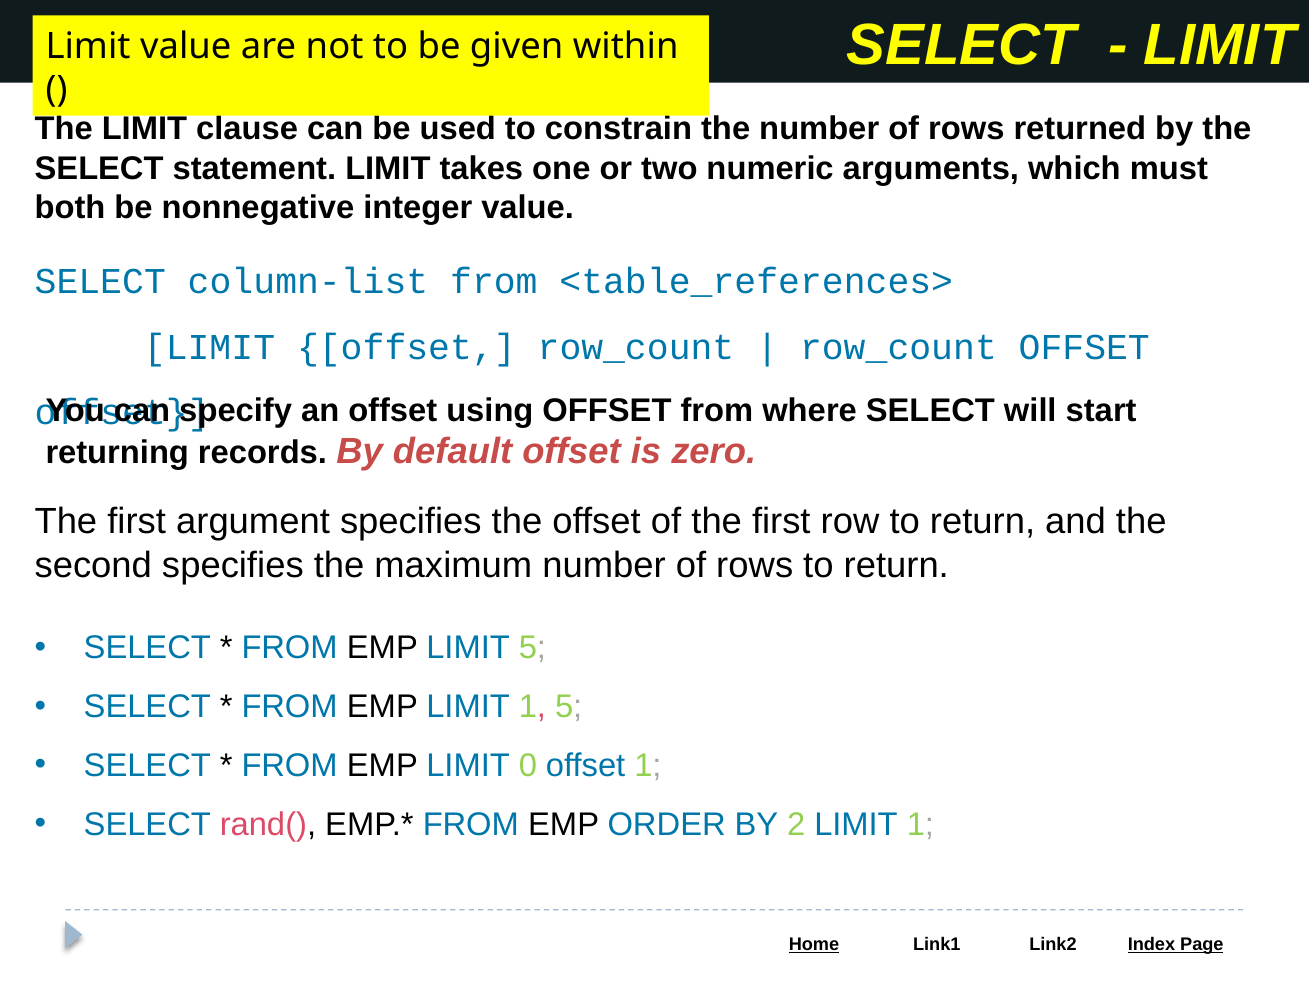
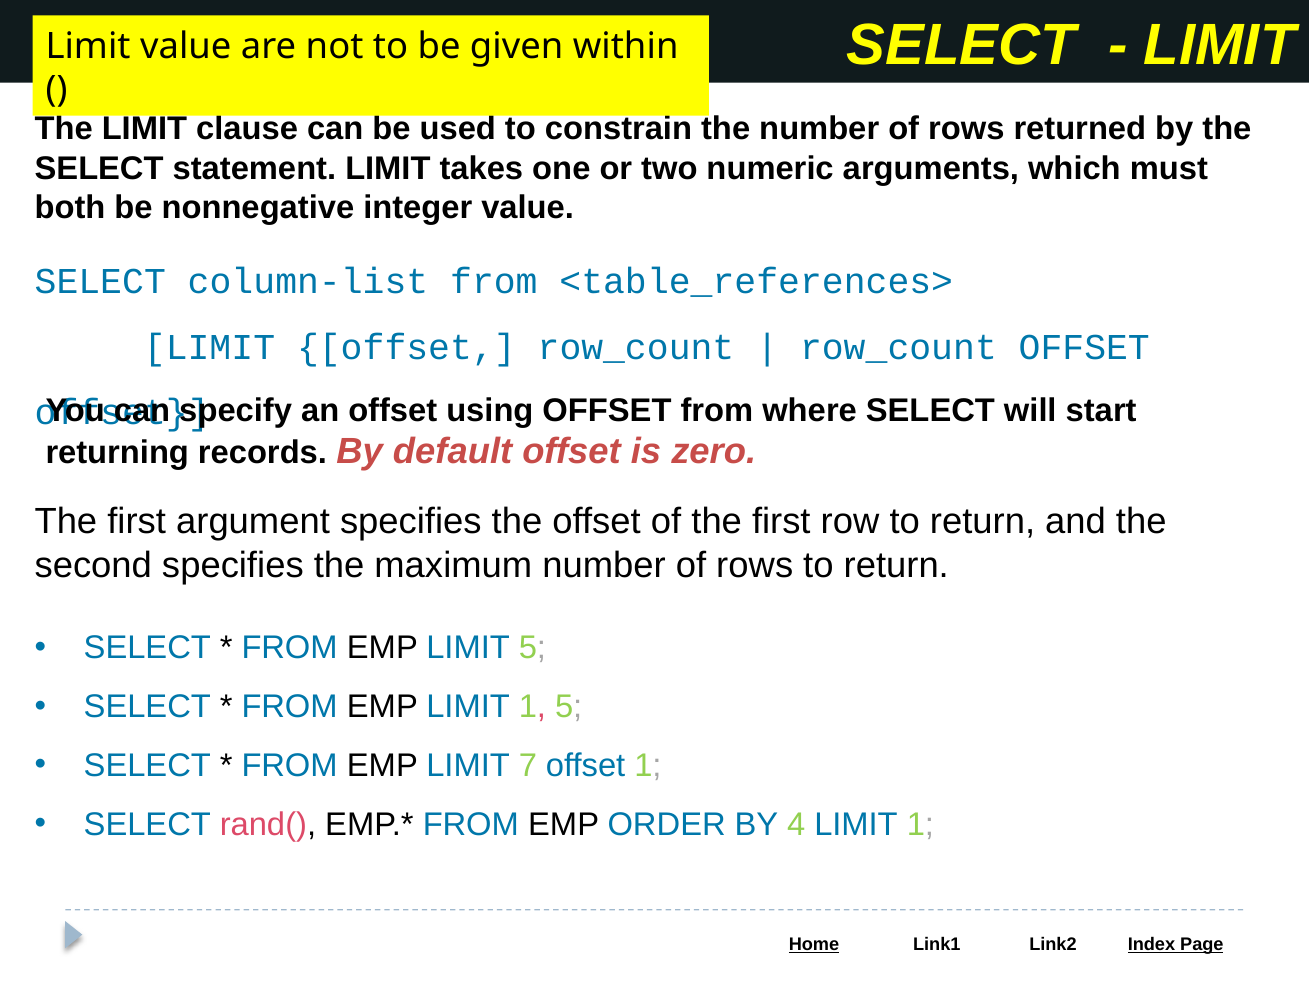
0: 0 -> 7
2: 2 -> 4
